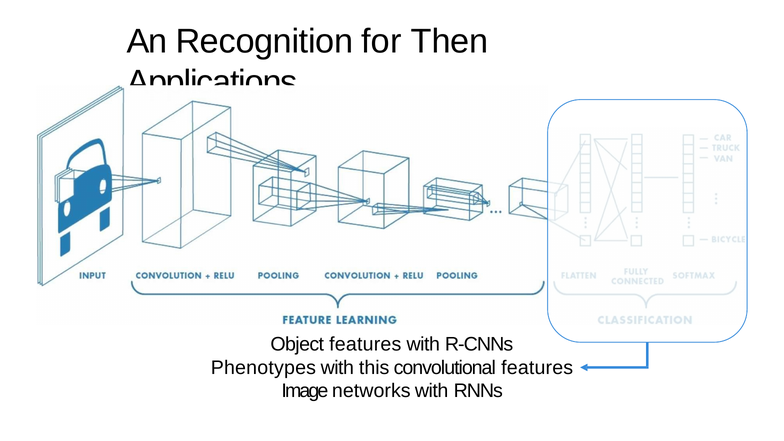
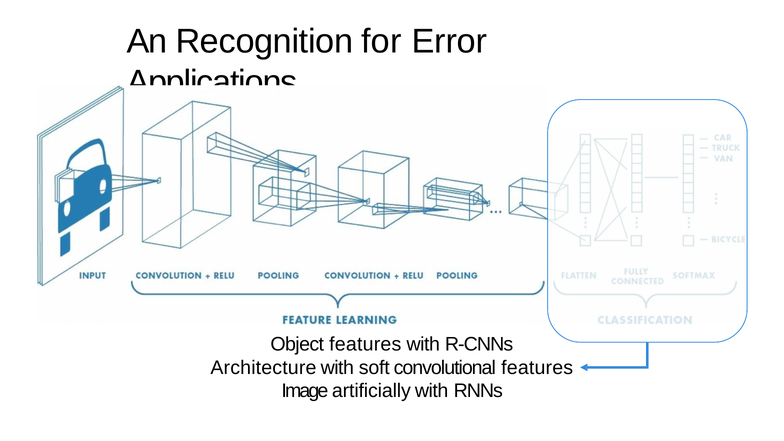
Then: Then -> Error
Phenotypes: Phenotypes -> Architecture
this: this -> soft
networks: networks -> artificially
